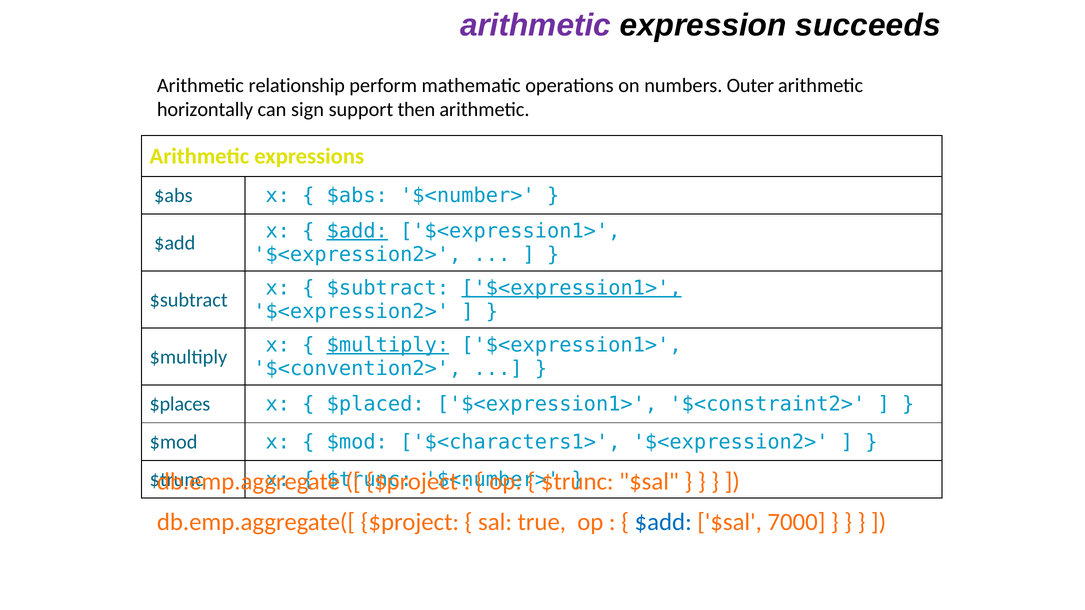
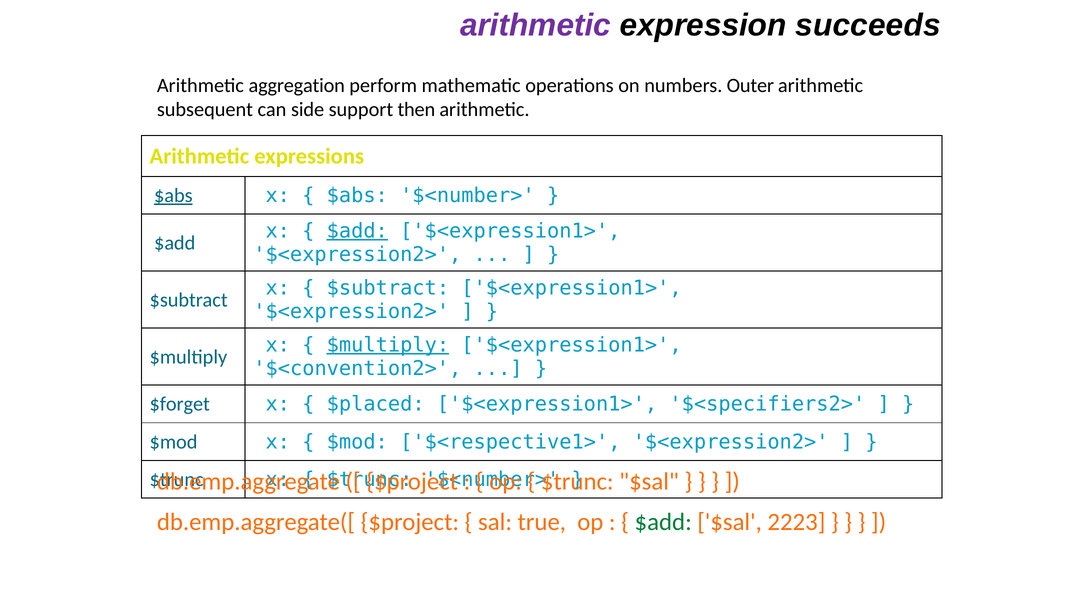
relationship: relationship -> aggregation
horizontally: horizontally -> subsequent
sign: sign -> side
$abs at (173, 196) underline: none -> present
$<expression1> at (572, 288) underline: present -> none
$places: $places -> $forget
$<constraint2>: $<constraint2> -> $<specifiers2>
$<characters1>: $<characters1> -> $<respective1>
$add at (663, 522) colour: blue -> green
7000: 7000 -> 2223
